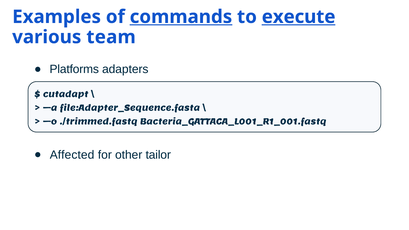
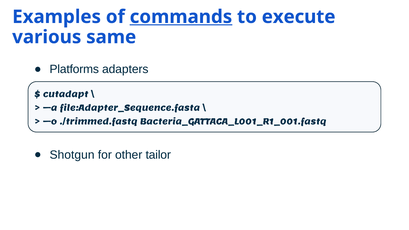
execute underline: present -> none
team: team -> same
Affected: Affected -> Shotgun
